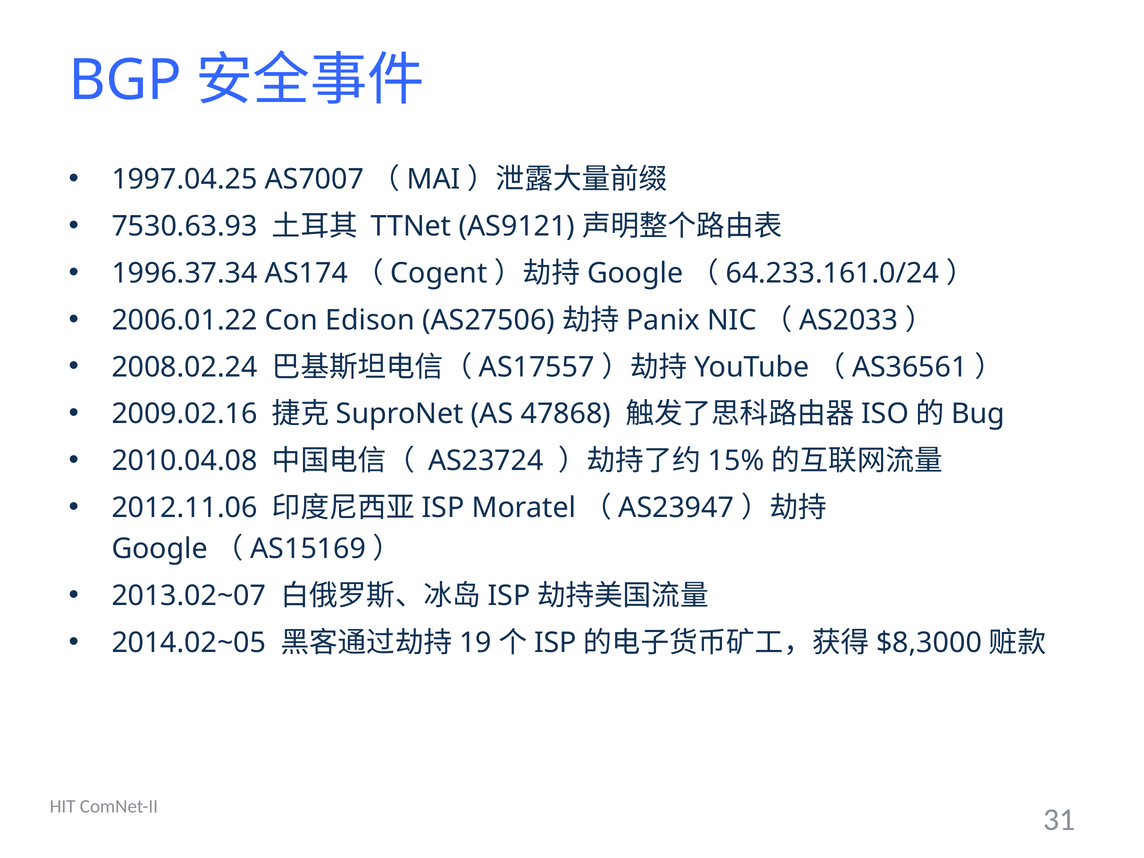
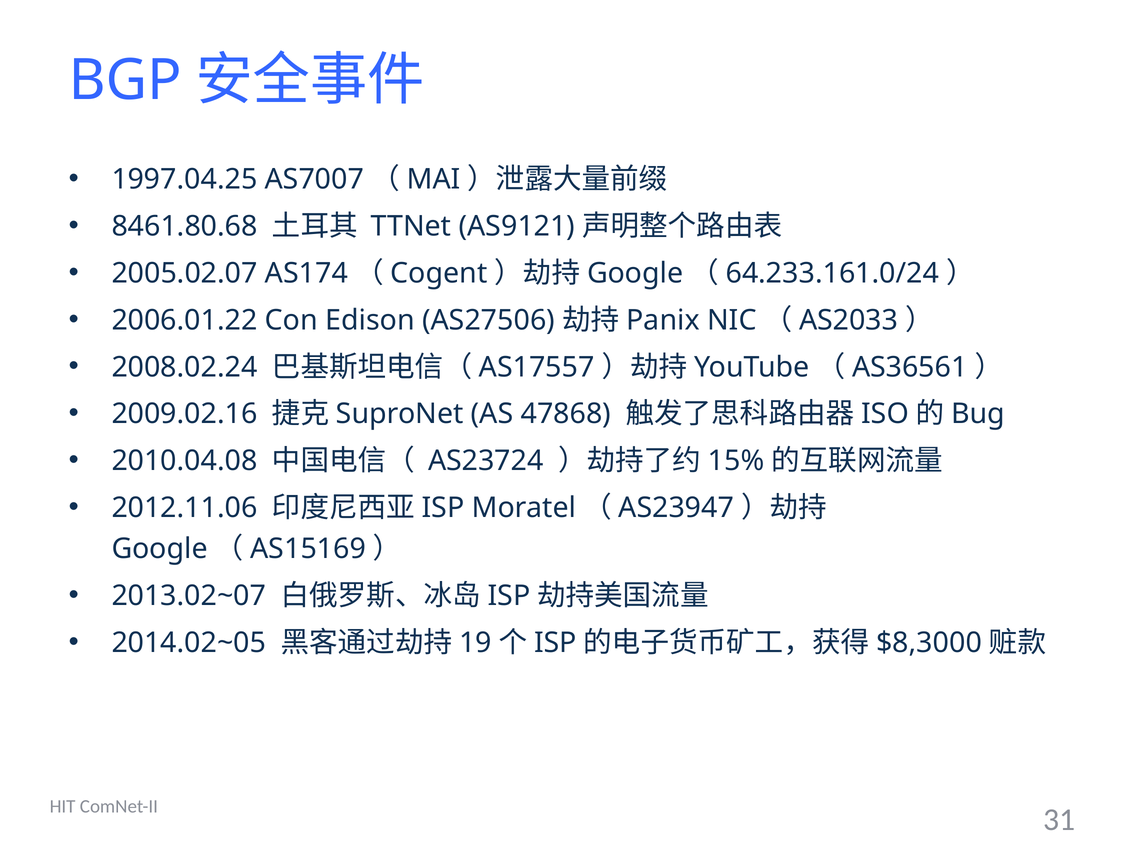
7530.63.93: 7530.63.93 -> 8461.80.68
1996.37.34: 1996.37.34 -> 2005.02.07
